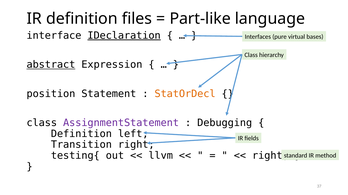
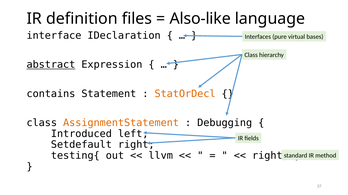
Part-like: Part-like -> Also-like
IDeclaration underline: present -> none
position: position -> contains
AssignmentStatement colour: purple -> orange
Definition at (81, 134): Definition -> Introduced
Transition: Transition -> Setdefault
